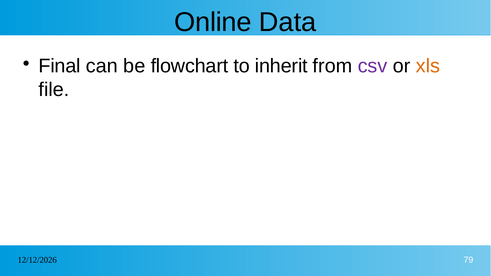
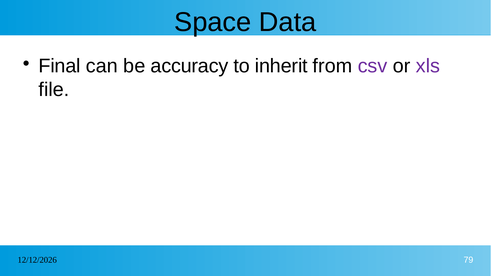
Online: Online -> Space
flowchart: flowchart -> accuracy
xls colour: orange -> purple
